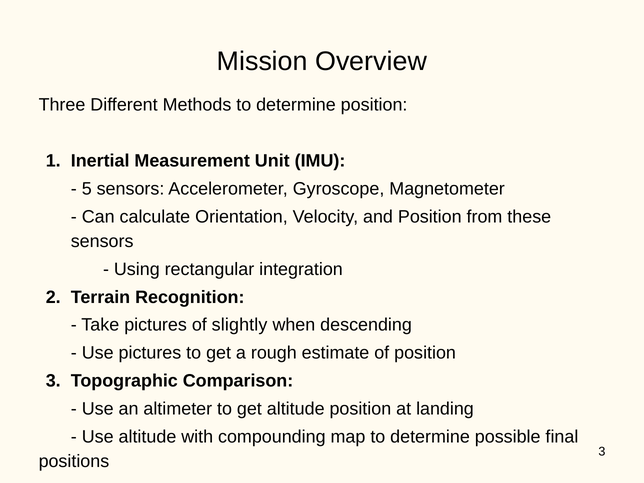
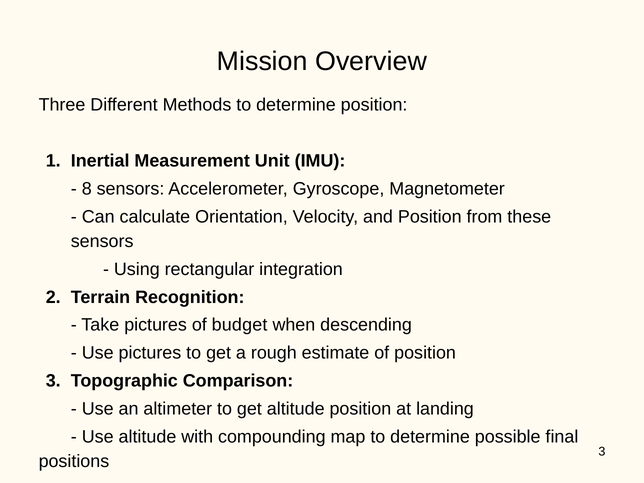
5: 5 -> 8
slightly: slightly -> budget
